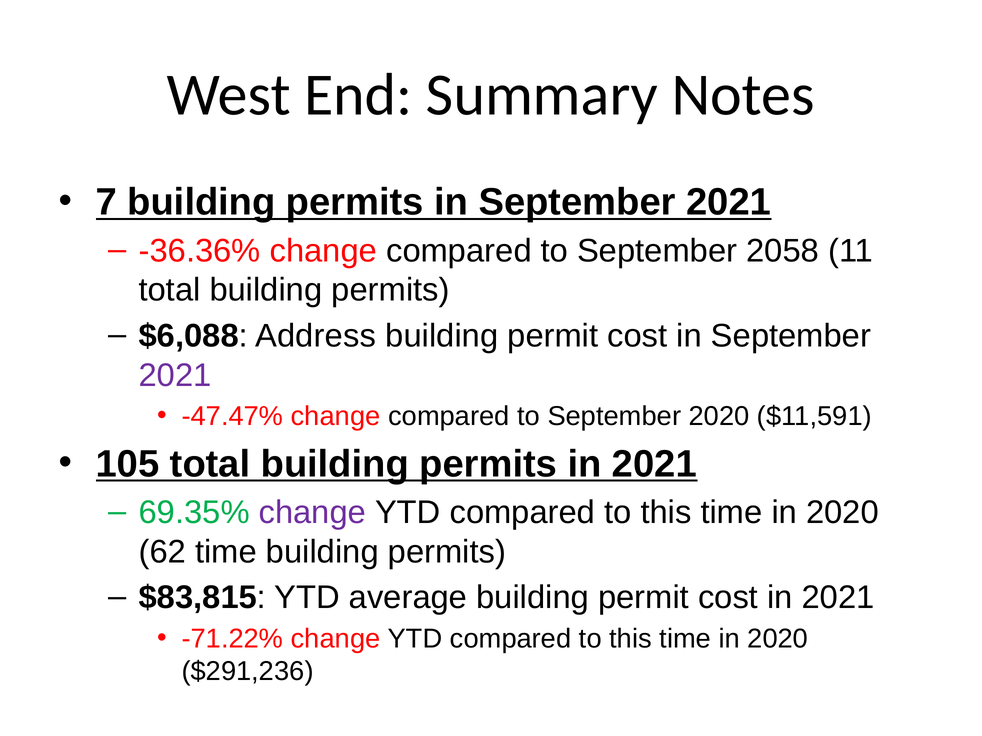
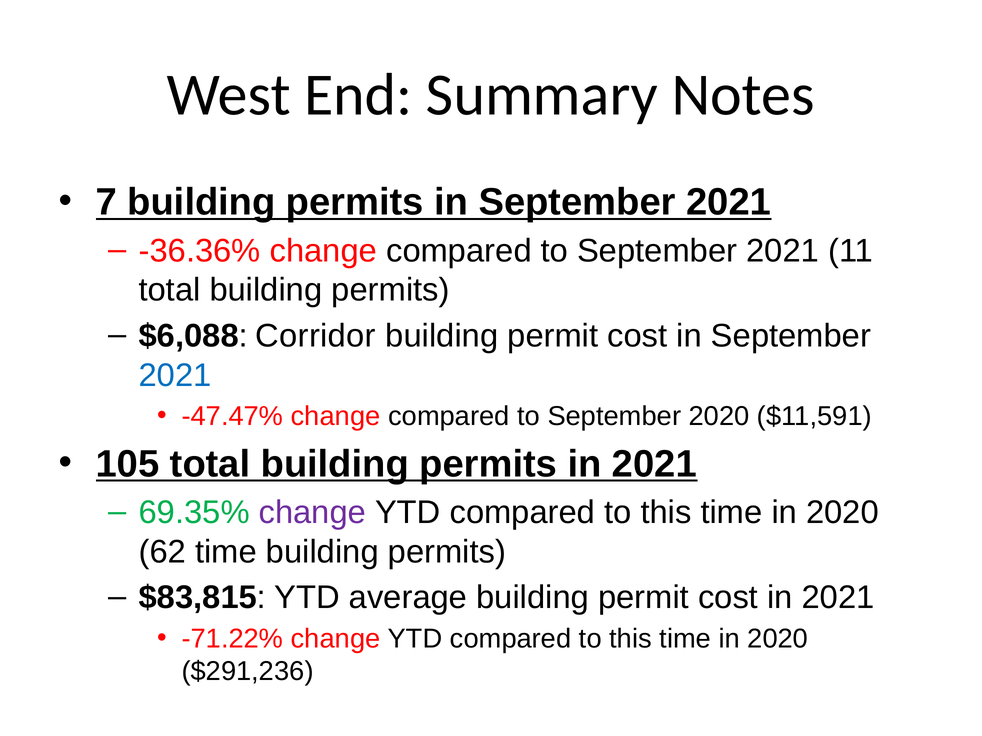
to September 2058: 2058 -> 2021
Address: Address -> Corridor
2021 at (175, 375) colour: purple -> blue
